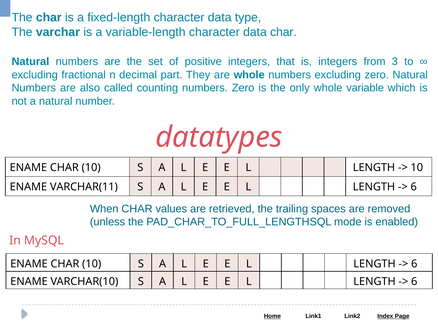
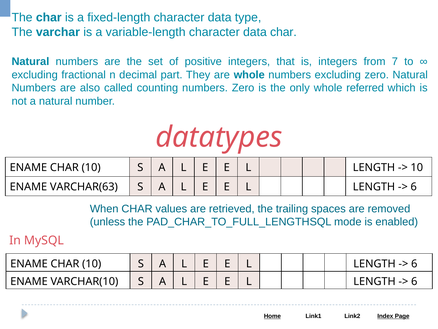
3: 3 -> 7
variable: variable -> referred
VARCHAR(11: VARCHAR(11 -> VARCHAR(63
